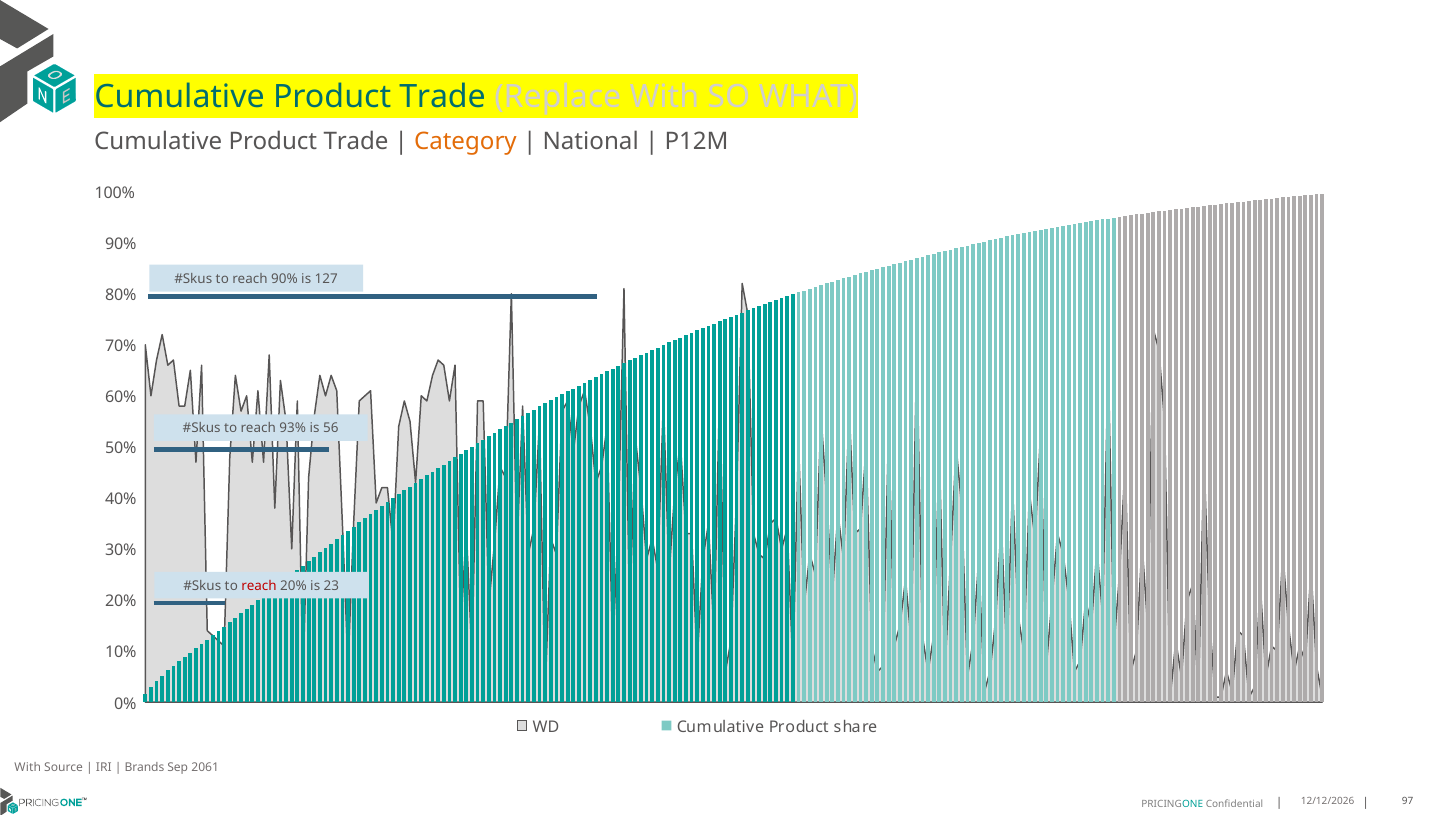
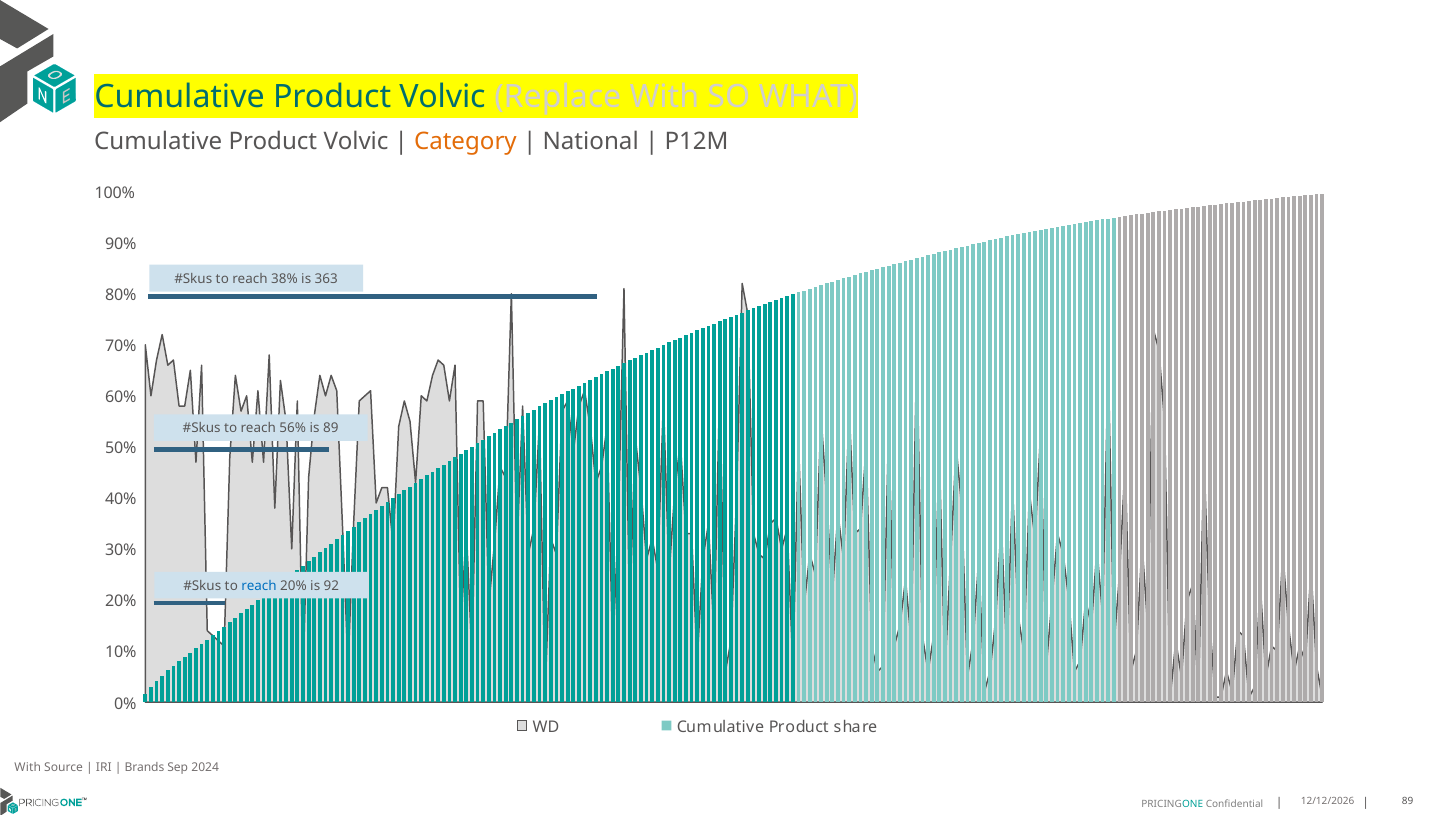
Trade at (442, 97): Trade -> Volvic
Trade at (356, 141): Trade -> Volvic
reach 90%: 90% -> 38%
127: 127 -> 363
93%: 93% -> 56%
is 56: 56 -> 89
reach at (259, 586) colour: red -> blue
23: 23 -> 92
2061: 2061 -> 2024
97 at (1408, 801): 97 -> 89
